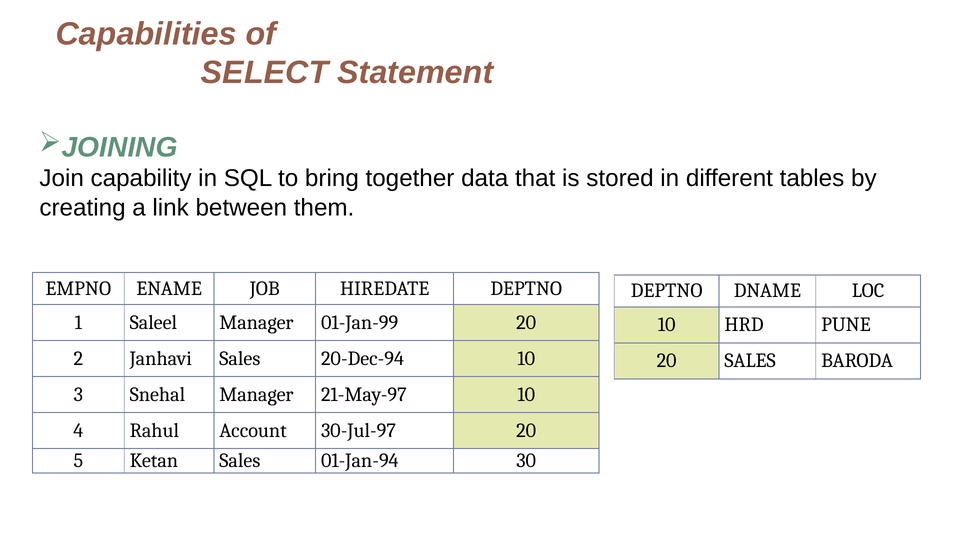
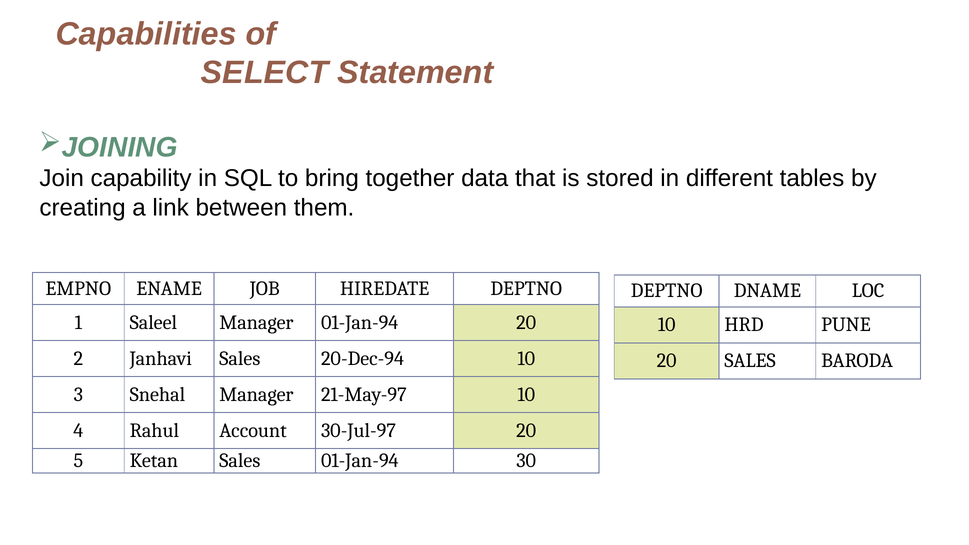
Manager 01-Jan-99: 01-Jan-99 -> 01-Jan-94
